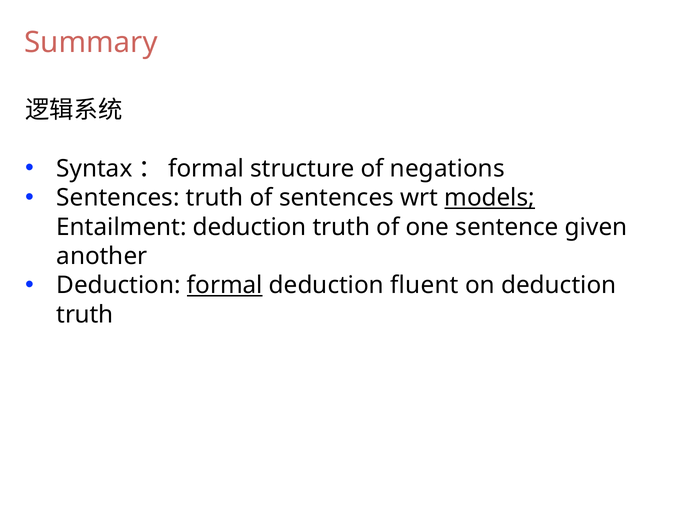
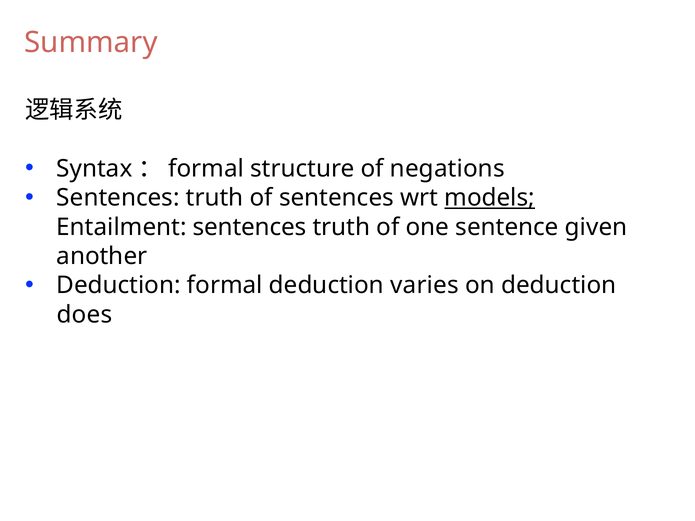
Entailment deduction: deduction -> sentences
formal at (225, 286) underline: present -> none
fluent: fluent -> varies
truth at (85, 315): truth -> does
